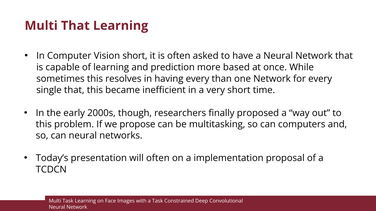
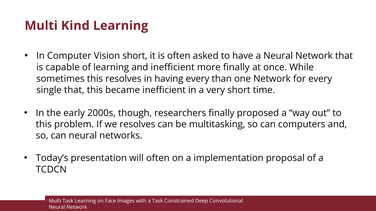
Multi That: That -> Kind
and prediction: prediction -> inefficient
more based: based -> finally
we propose: propose -> resolves
